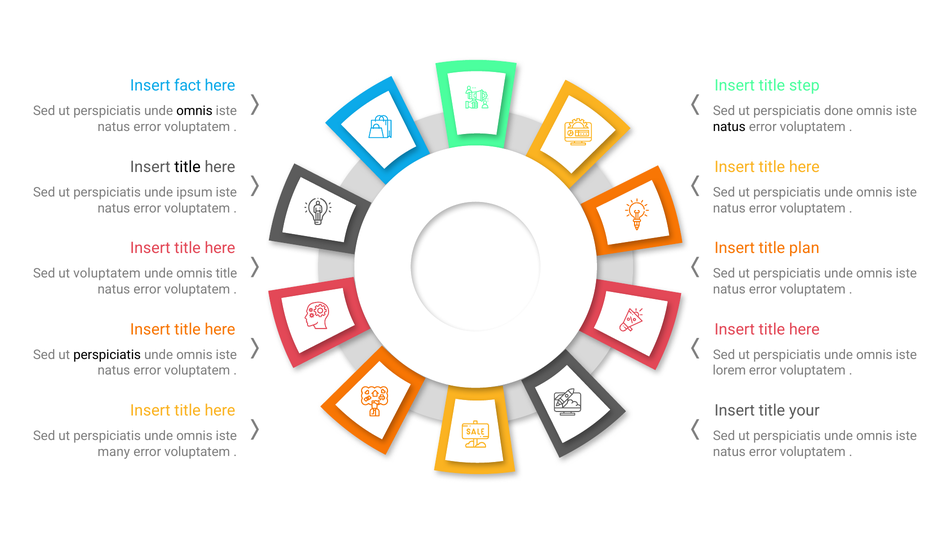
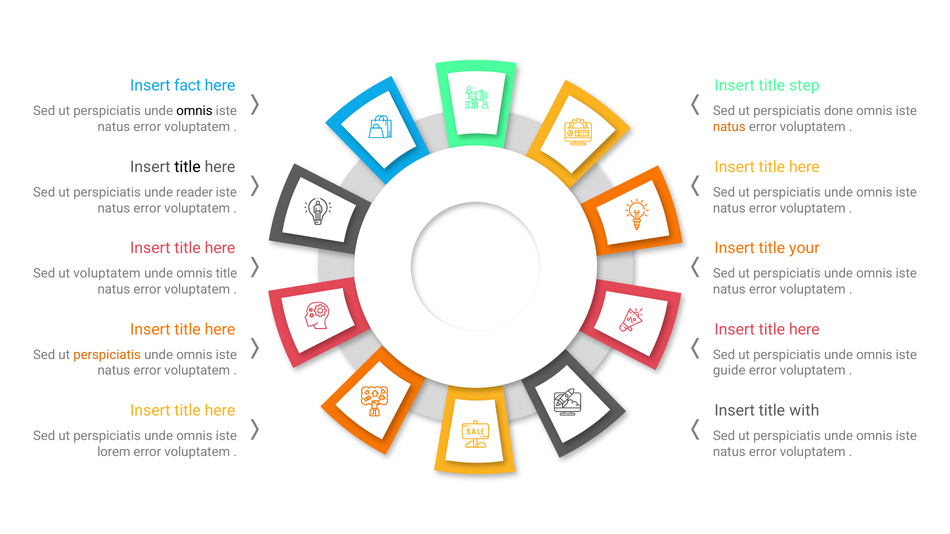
natus at (729, 127) colour: black -> orange
ipsum: ipsum -> reader
plan: plan -> your
perspiciatis at (107, 355) colour: black -> orange
lorem: lorem -> guide
your: your -> with
many: many -> lorem
